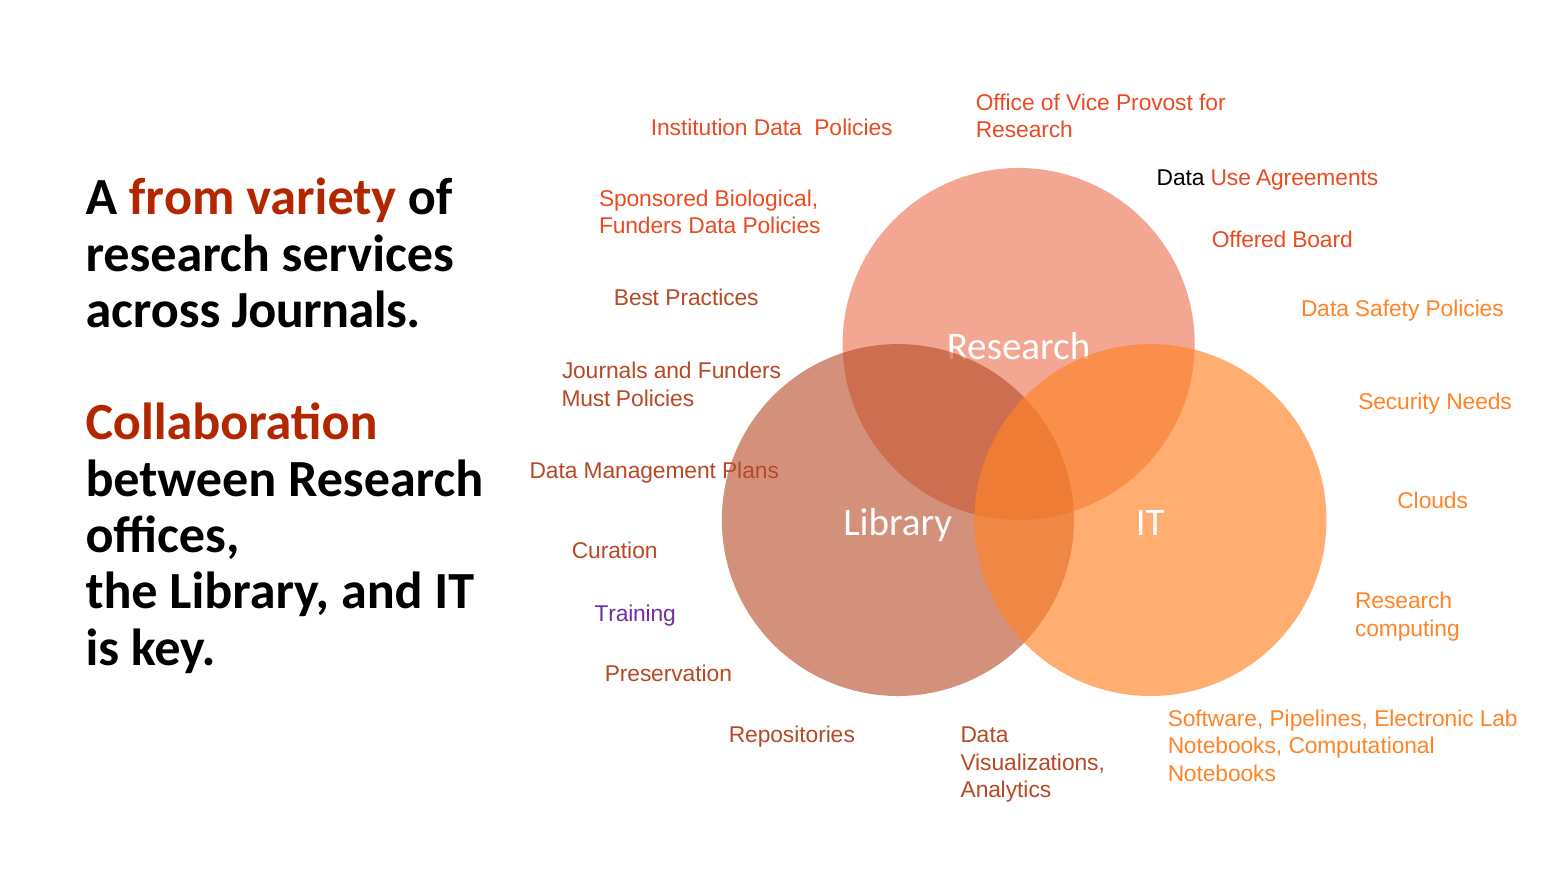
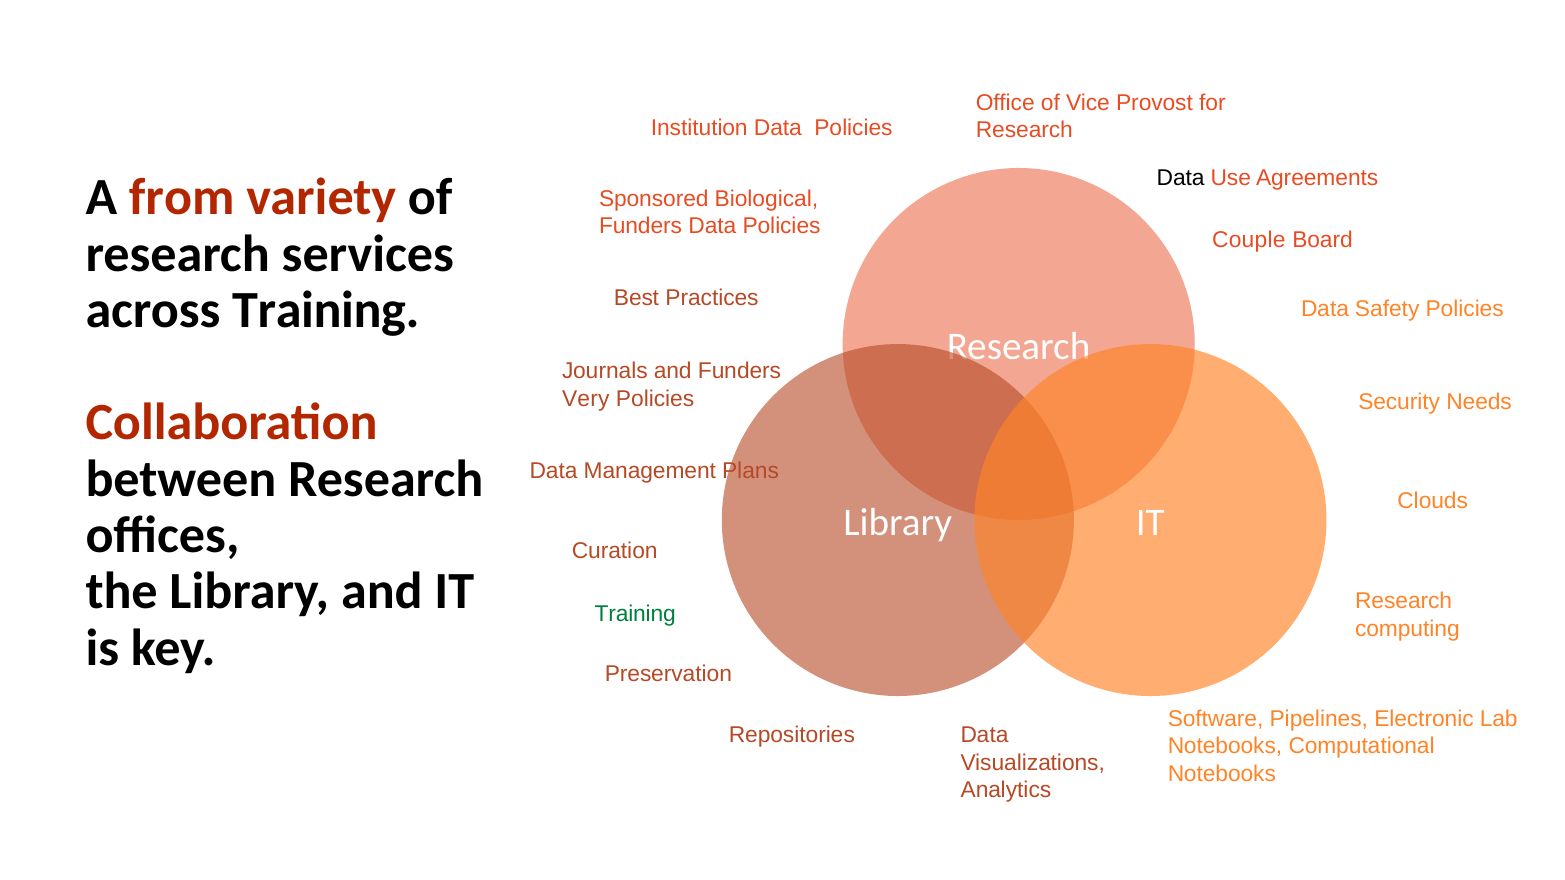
Offered: Offered -> Couple
across Journals: Journals -> Training
Must: Must -> Very
Training at (635, 614) colour: purple -> green
